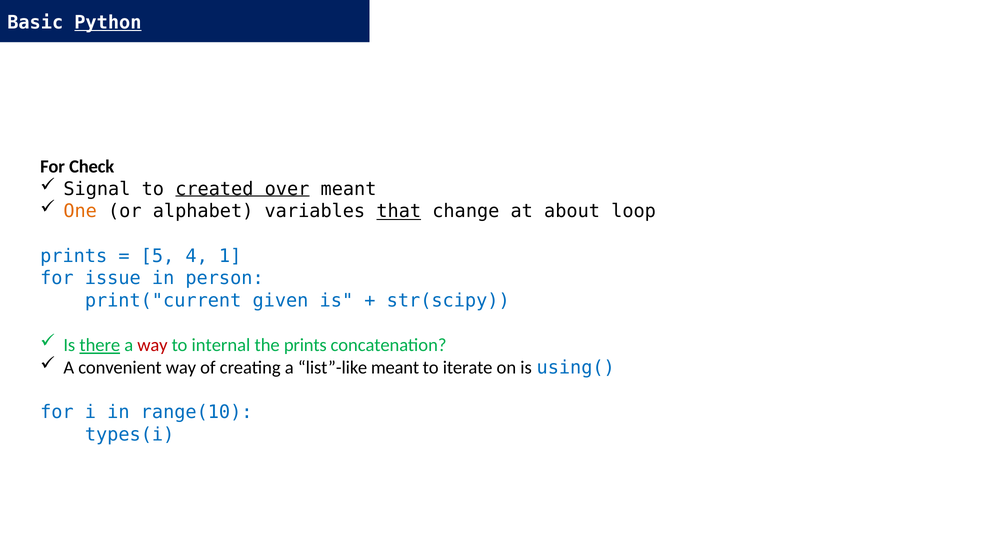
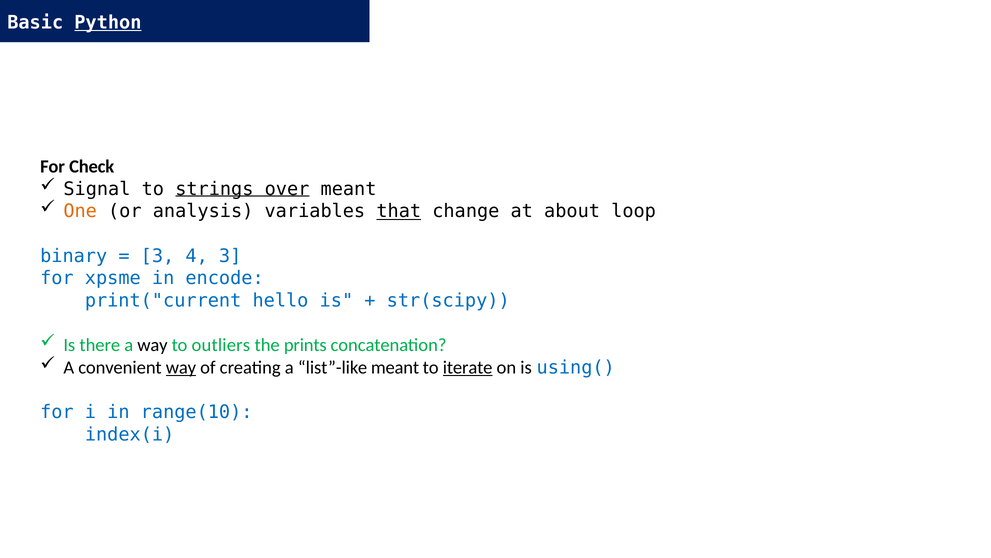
created: created -> strings
alphabet: alphabet -> analysis
prints at (74, 256): prints -> binary
5 at (157, 256): 5 -> 3
4 1: 1 -> 3
issue: issue -> xpsme
person: person -> encode
given: given -> hello
there underline: present -> none
way at (152, 345) colour: red -> black
internal: internal -> outliers
way at (181, 367) underline: none -> present
iterate underline: none -> present
types(i: types(i -> index(i
